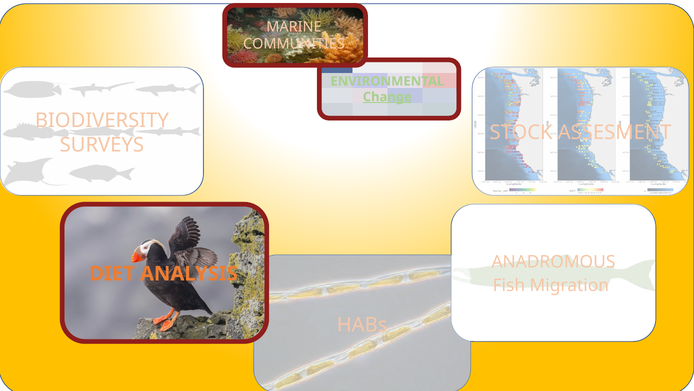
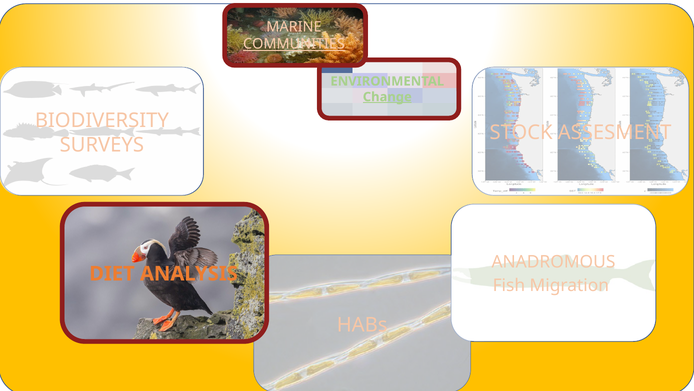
COMMUNITIES underline: none -> present
